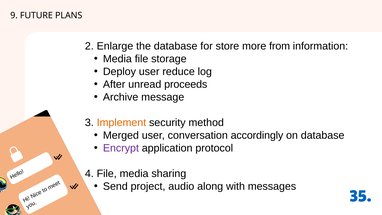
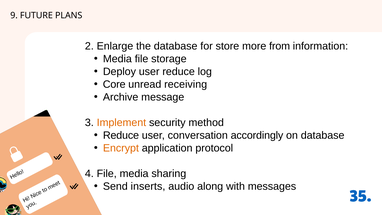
After: After -> Core
proceeds: proceeds -> receiving
Merged at (121, 135): Merged -> Reduce
Encrypt colour: purple -> orange
project: project -> inserts
